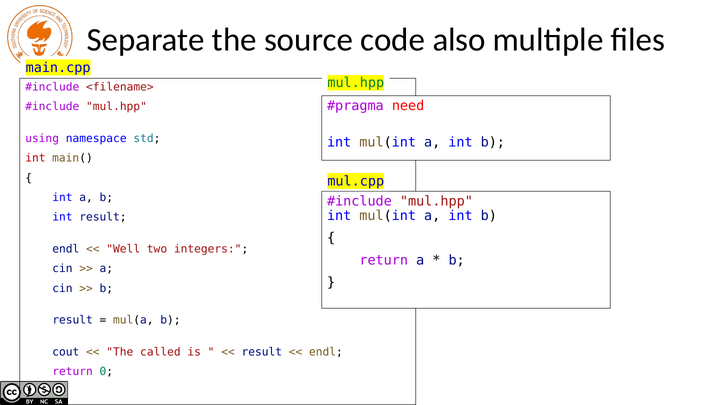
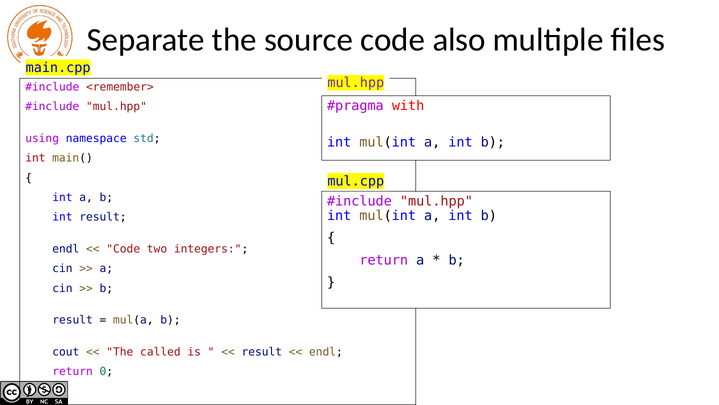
mul.hpp at (356, 83) colour: green -> purple
<filename>: <filename> -> <remember>
need: need -> with
Well at (123, 249): Well -> Code
